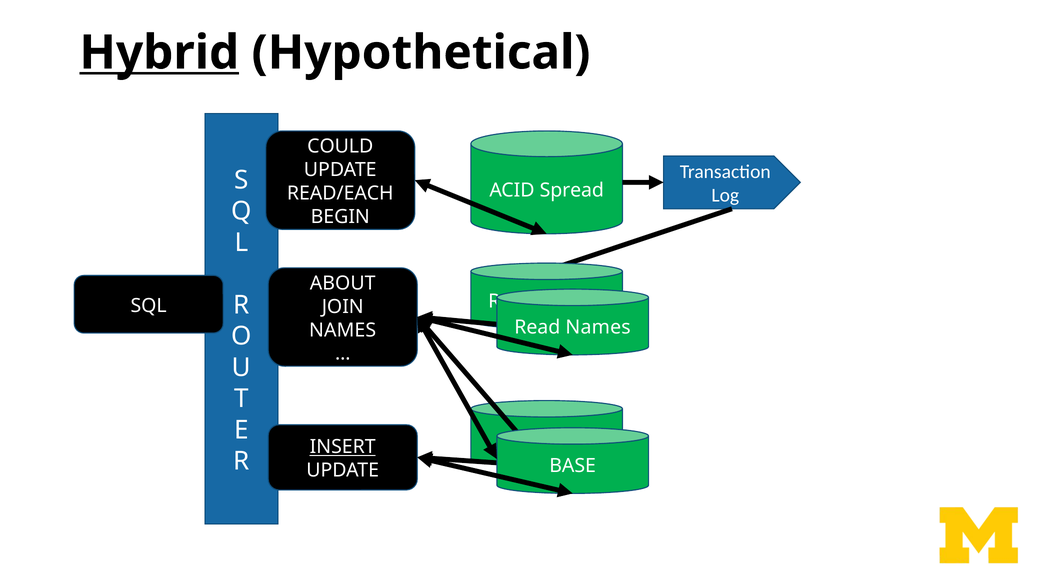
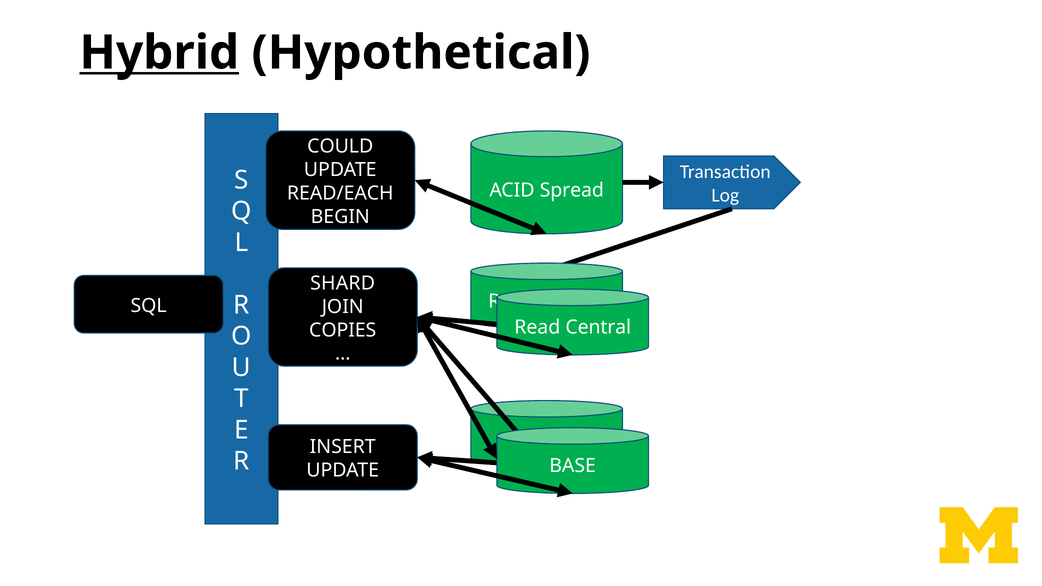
ABOUT: ABOUT -> SHARD
Names at (598, 328): Names -> Central
NAMES at (343, 330): NAMES -> COPIES
INSERT underline: present -> none
